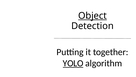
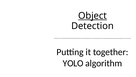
YOLO underline: present -> none
